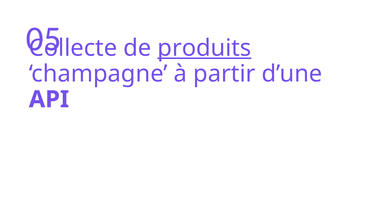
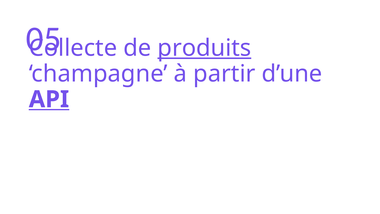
API underline: none -> present
